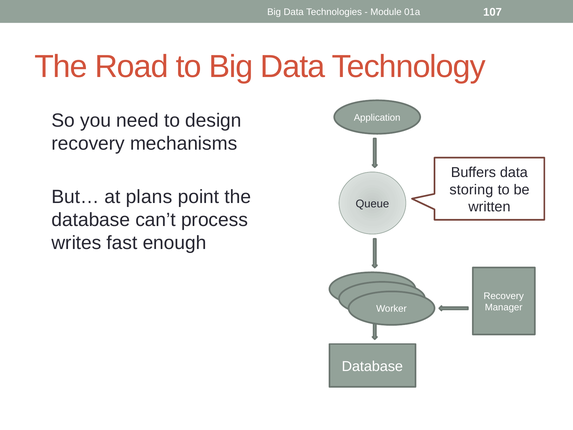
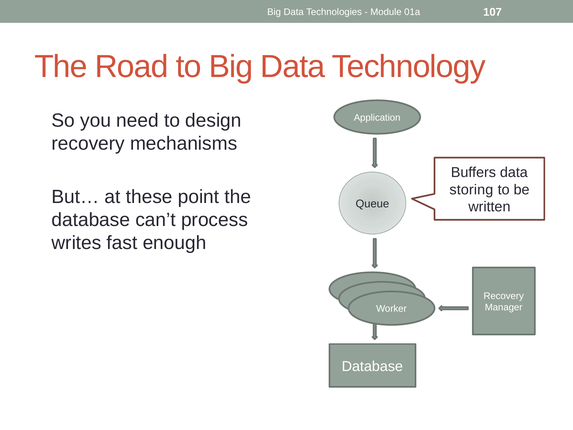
plans: plans -> these
